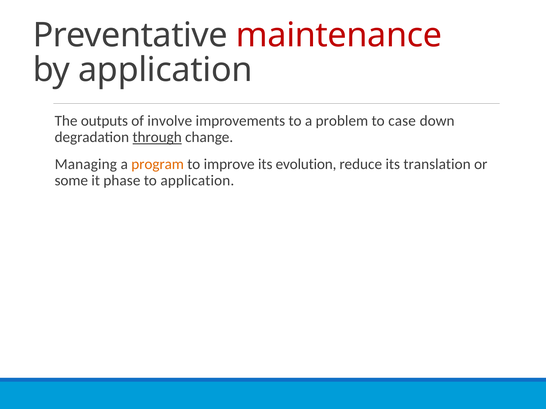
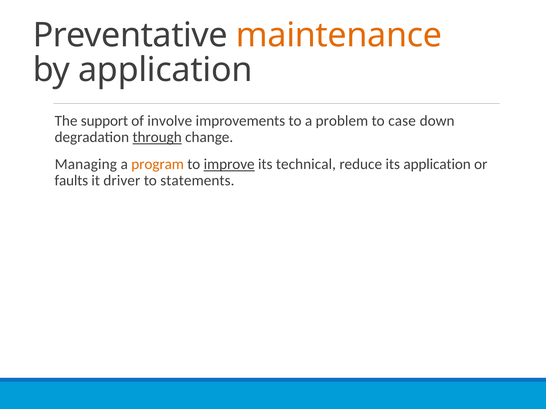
maintenance colour: red -> orange
outputs: outputs -> support
improve underline: none -> present
evolution: evolution -> technical
its translation: translation -> application
some: some -> faults
phase: phase -> driver
to application: application -> statements
